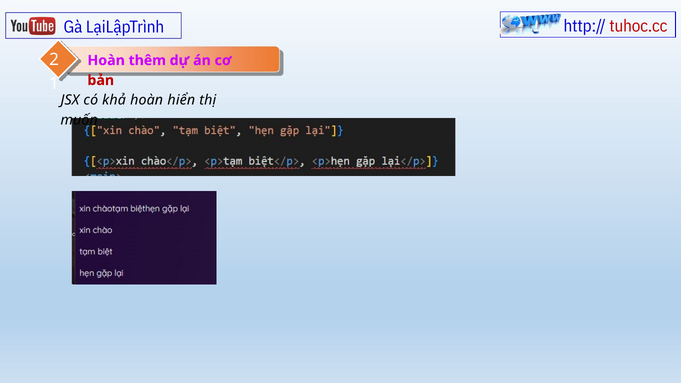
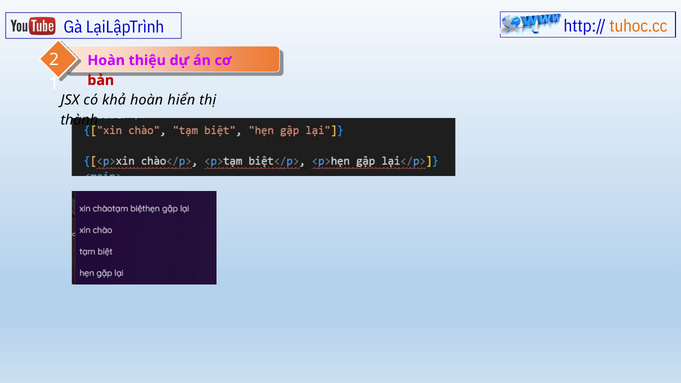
tuhoc.cc colour: red -> orange
thêm: thêm -> thiệu
muốn: muốn -> thành
